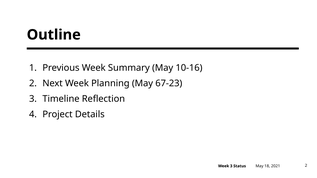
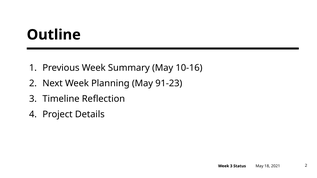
67-23: 67-23 -> 91-23
